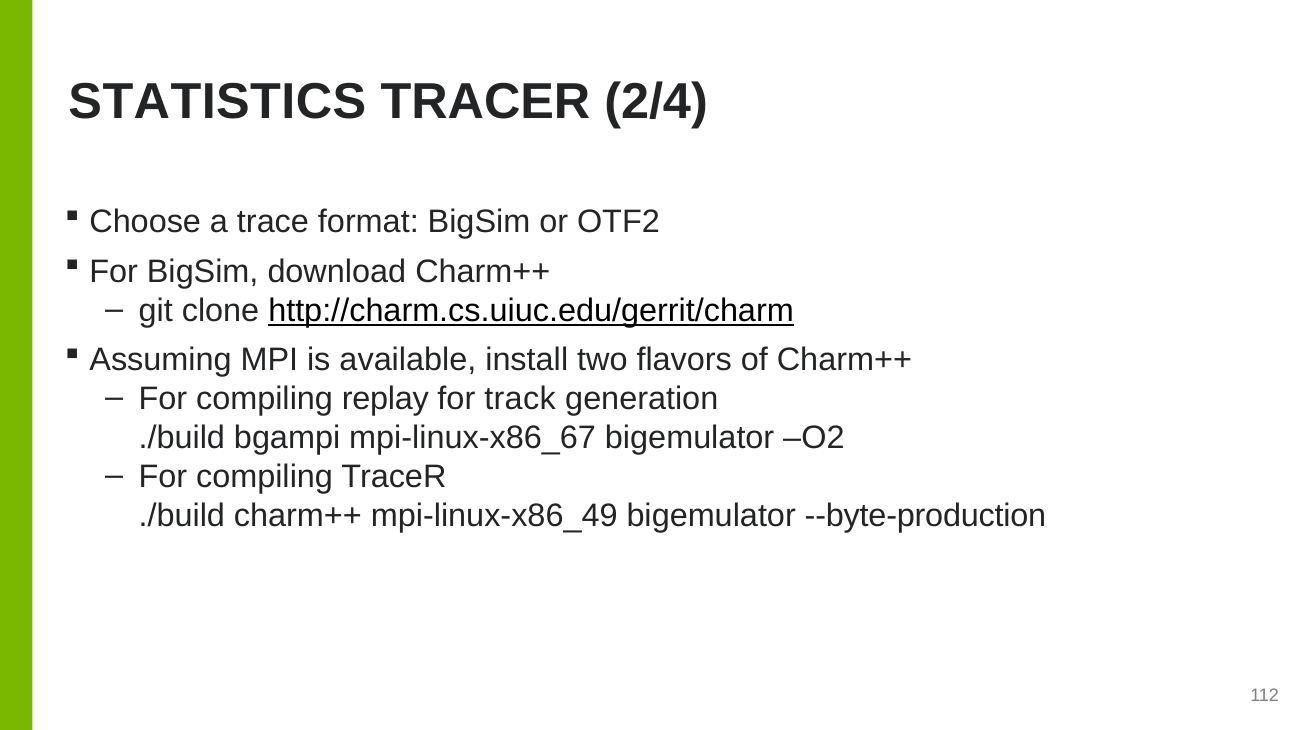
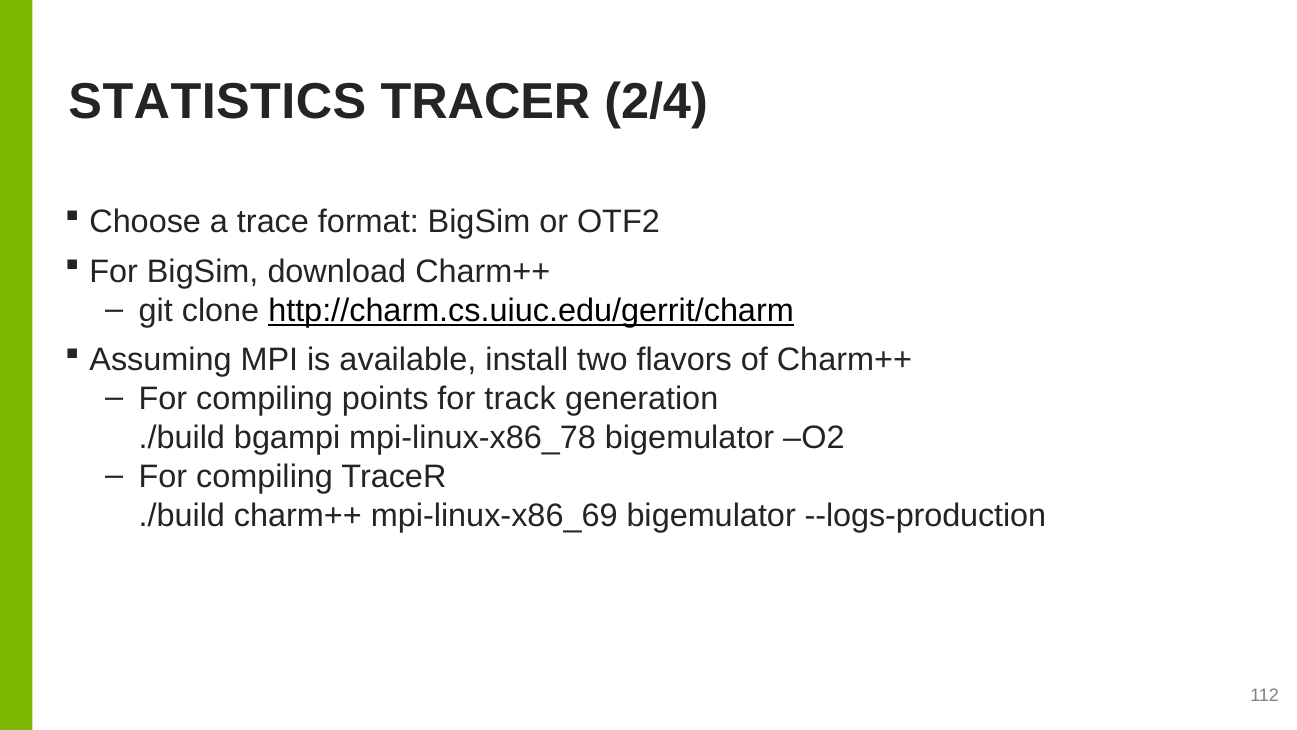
replay: replay -> points
mpi-linux-x86_67: mpi-linux-x86_67 -> mpi-linux-x86_78
mpi-linux-x86_49: mpi-linux-x86_49 -> mpi-linux-x86_69
--byte-production: --byte-production -> --logs-production
